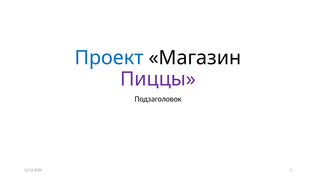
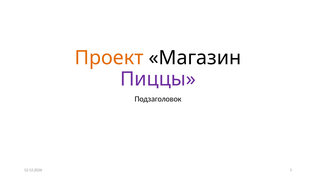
Проект colour: blue -> orange
